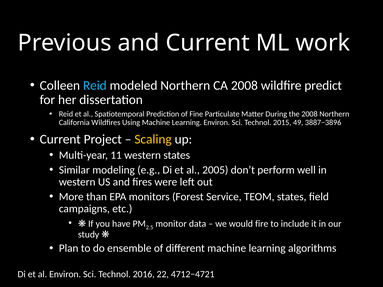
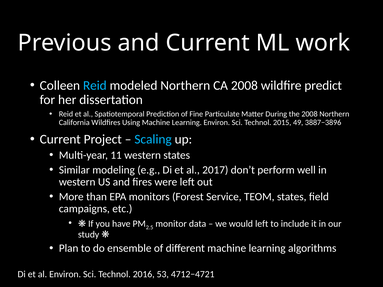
Scaling colour: yellow -> light blue
2005: 2005 -> 2017
would fire: fire -> left
22: 22 -> 53
